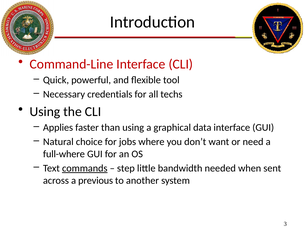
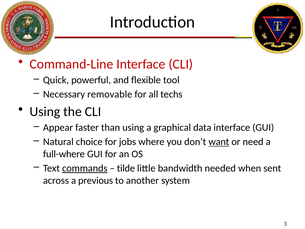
credentials: credentials -> removable
Applies: Applies -> Appear
want underline: none -> present
step: step -> tilde
